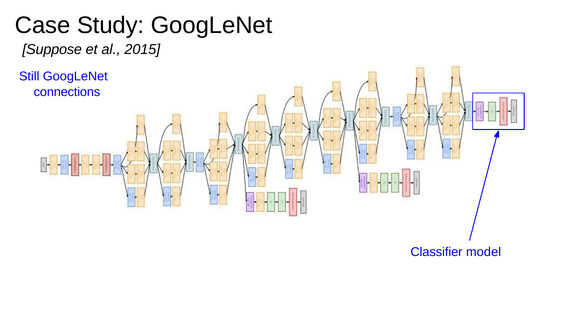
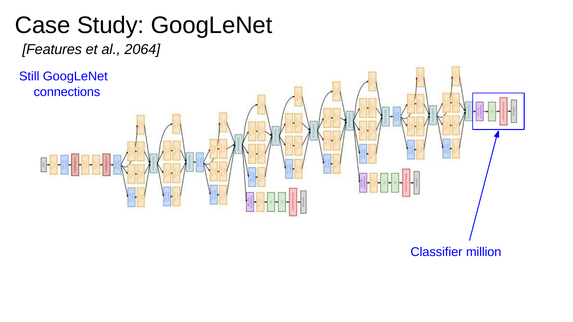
Suppose: Suppose -> Features
2015: 2015 -> 2064
model: model -> million
